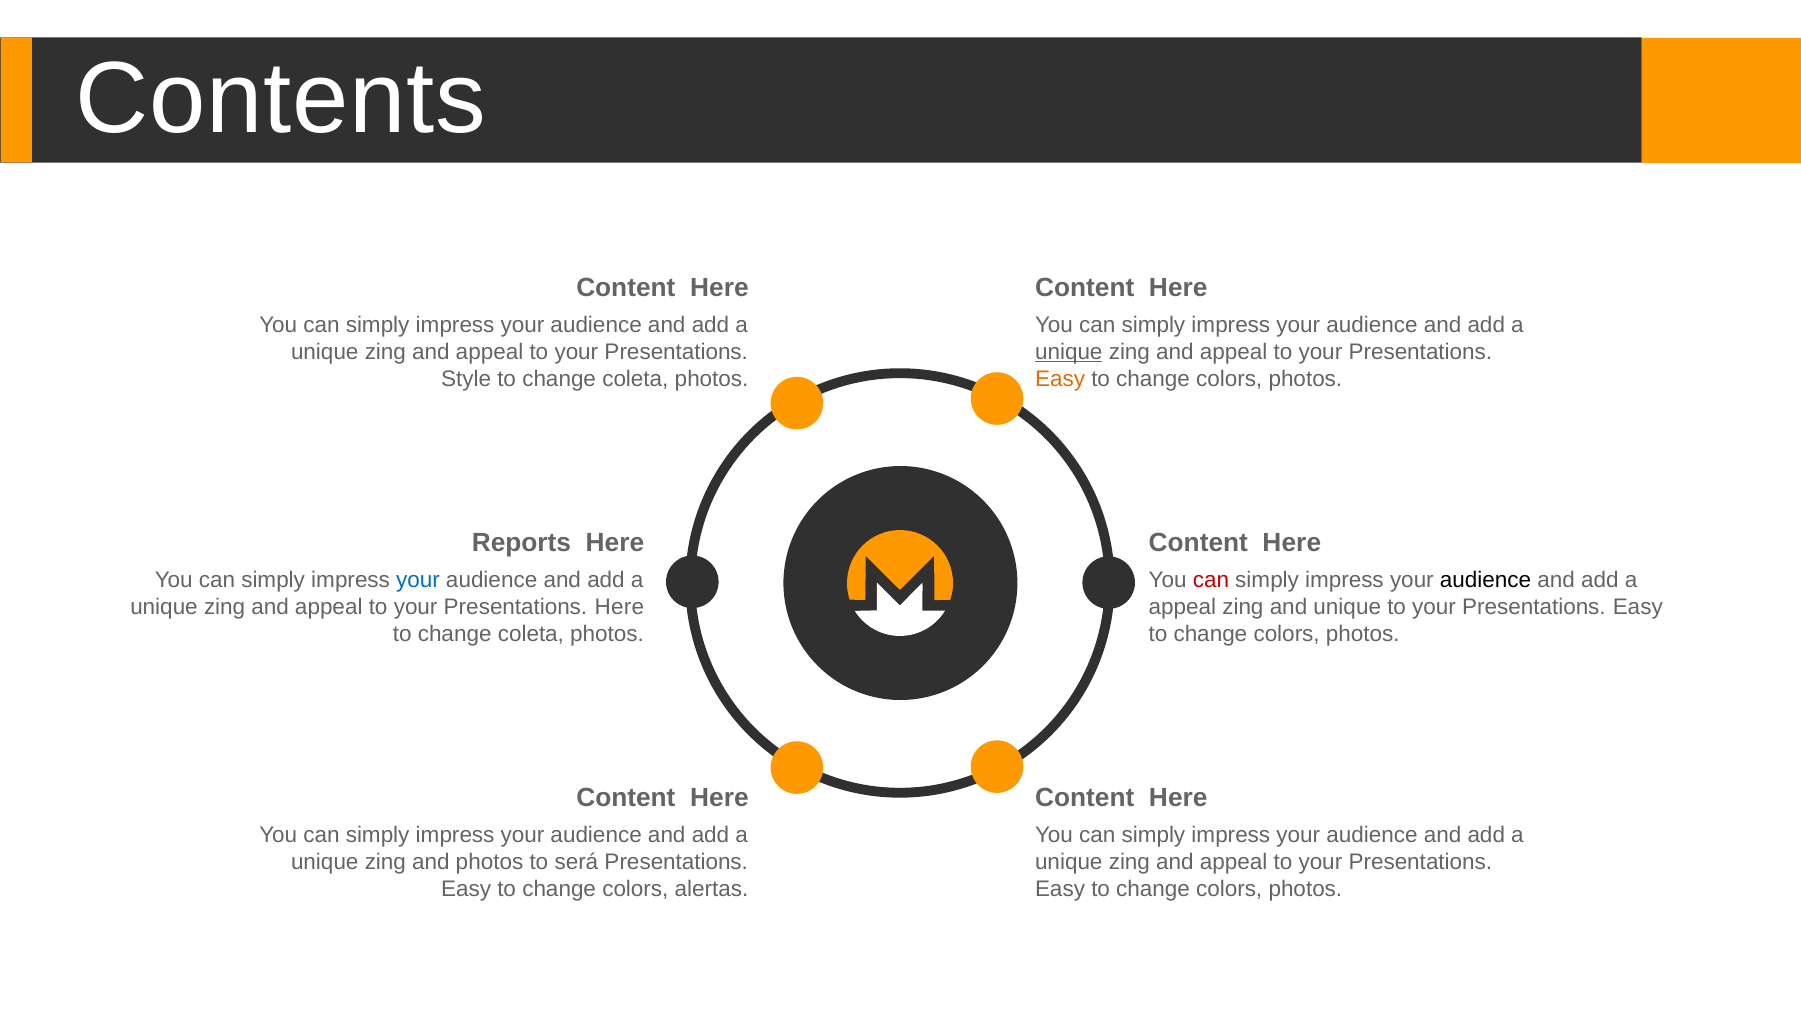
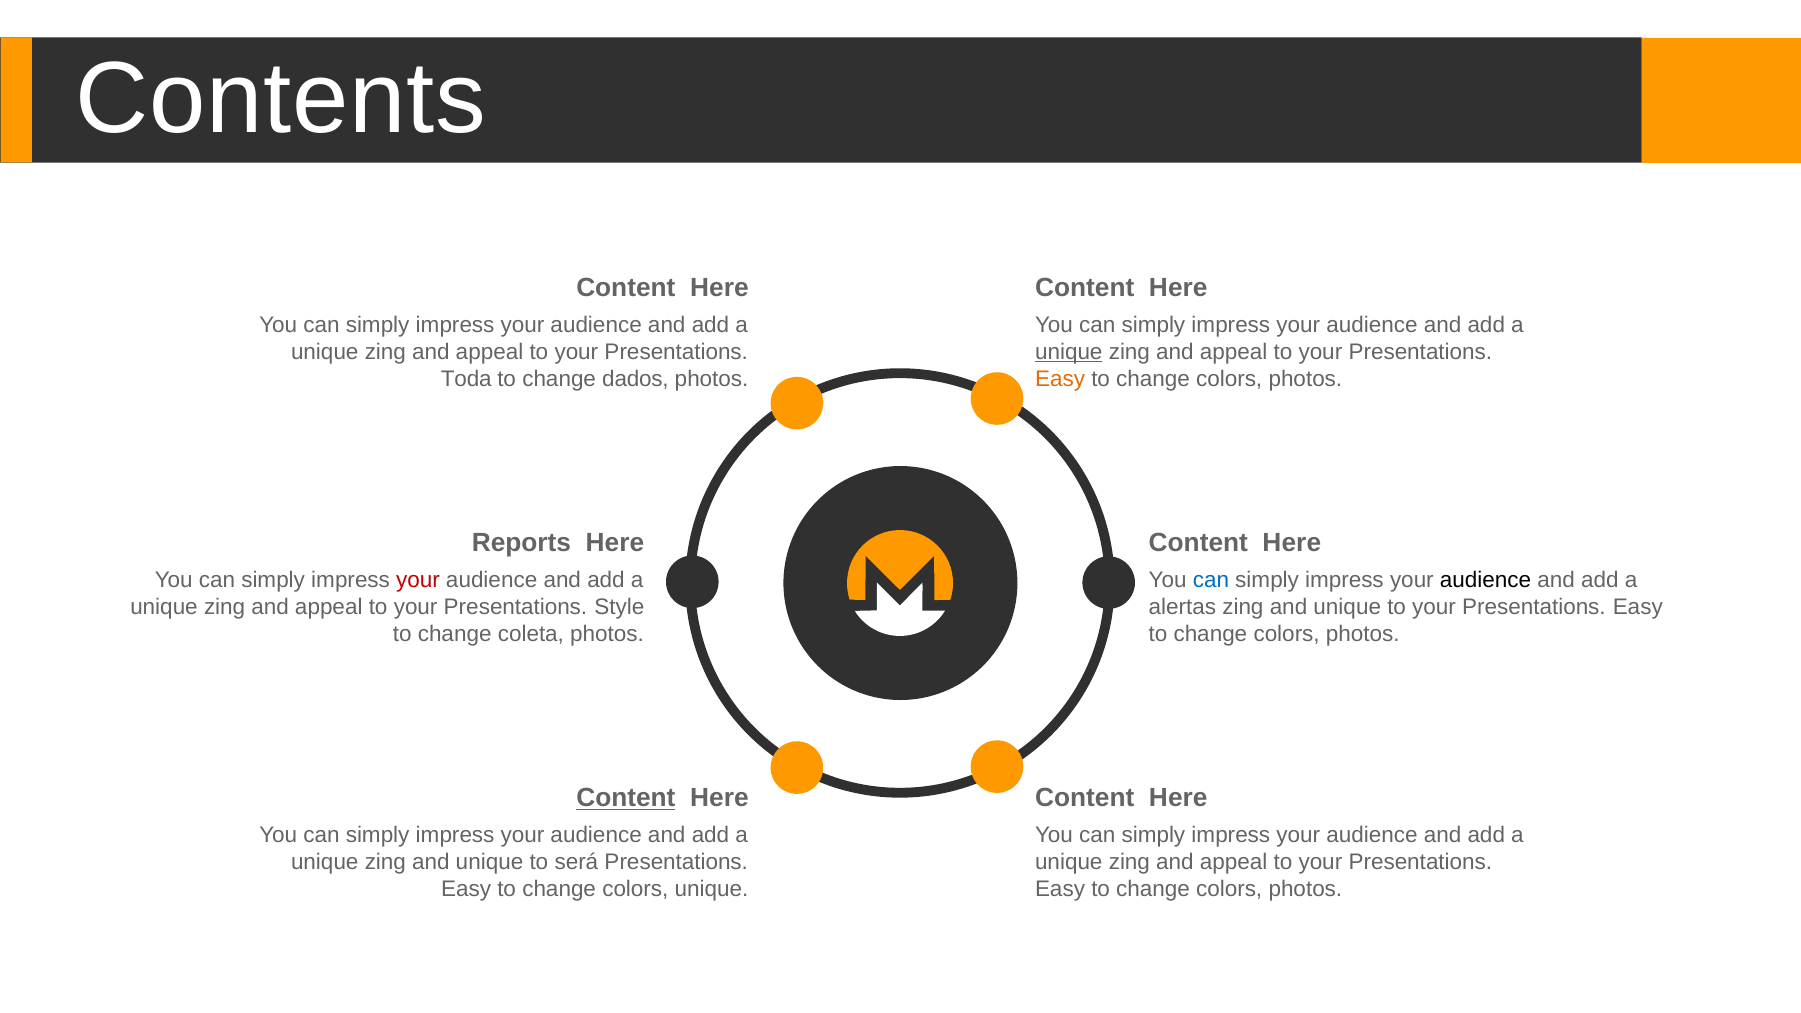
Style: Style -> Toda
coleta at (635, 379): coleta -> dados
your at (418, 580) colour: blue -> red
can at (1211, 580) colour: red -> blue
Presentations Here: Here -> Style
appeal at (1182, 607): appeal -> alertas
Content at (626, 798) underline: none -> present
unique zing and photos: photos -> unique
colors alertas: alertas -> unique
